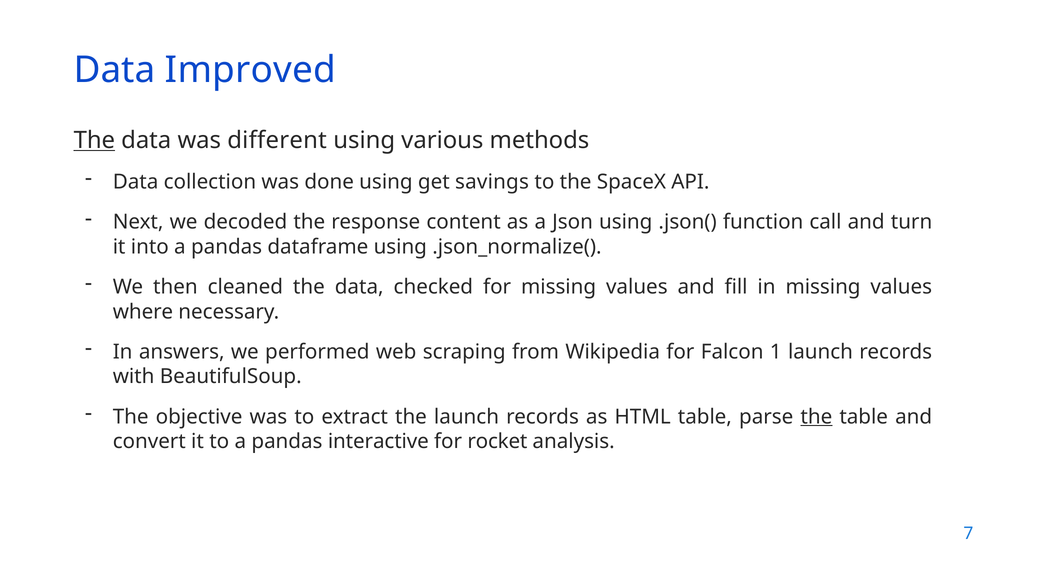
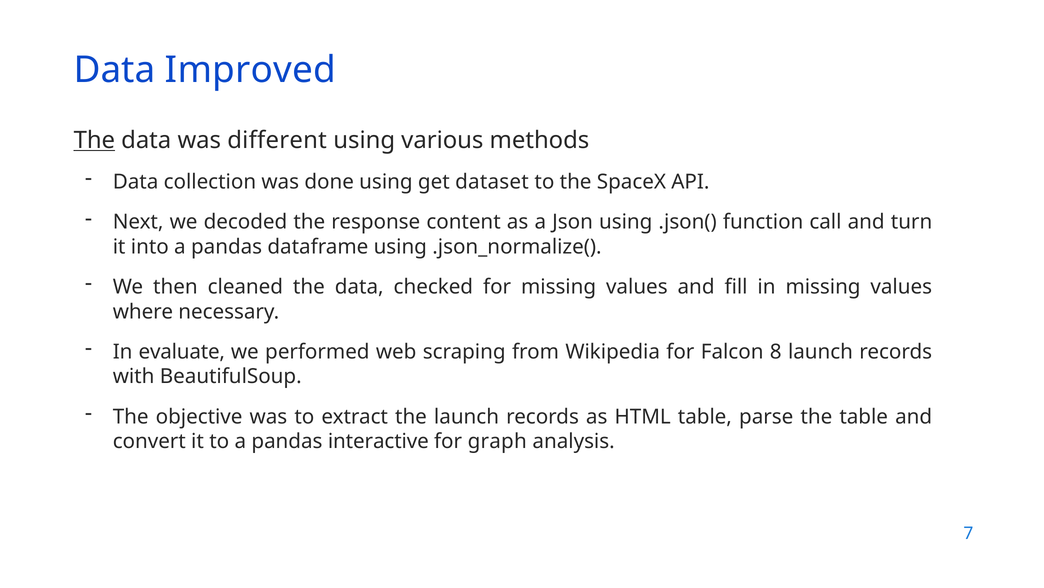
savings: savings -> dataset
answers: answers -> evaluate
1: 1 -> 8
the at (816, 416) underline: present -> none
rocket: rocket -> graph
